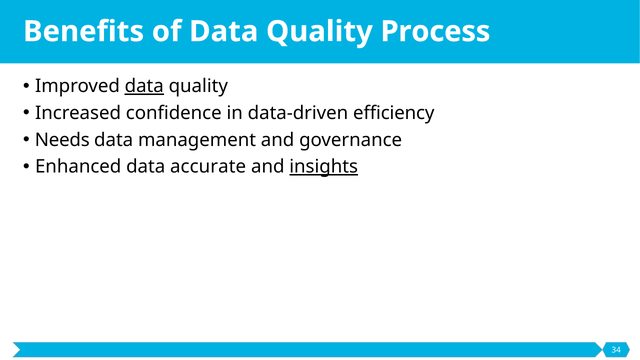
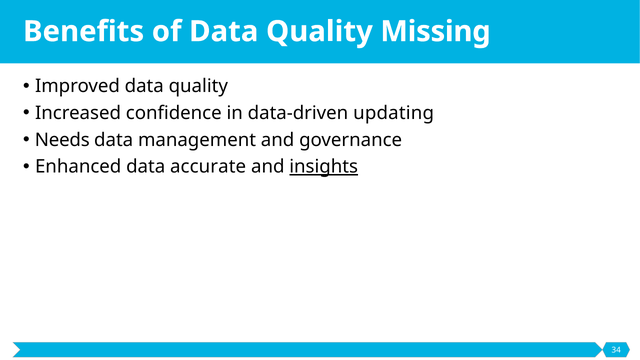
Process: Process -> Missing
data at (144, 86) underline: present -> none
efficiency: efficiency -> updating
